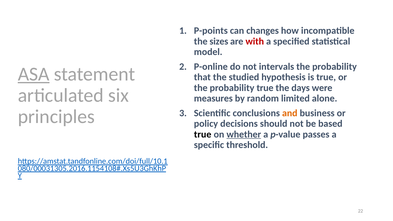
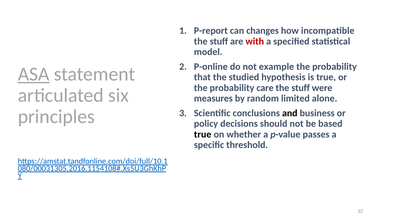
P-points: P-points -> P-report
sizes at (219, 41): sizes -> stuff
intervals: intervals -> example
probability true: true -> care
days at (301, 88): days -> stuff
and colour: orange -> black
whether underline: present -> none
